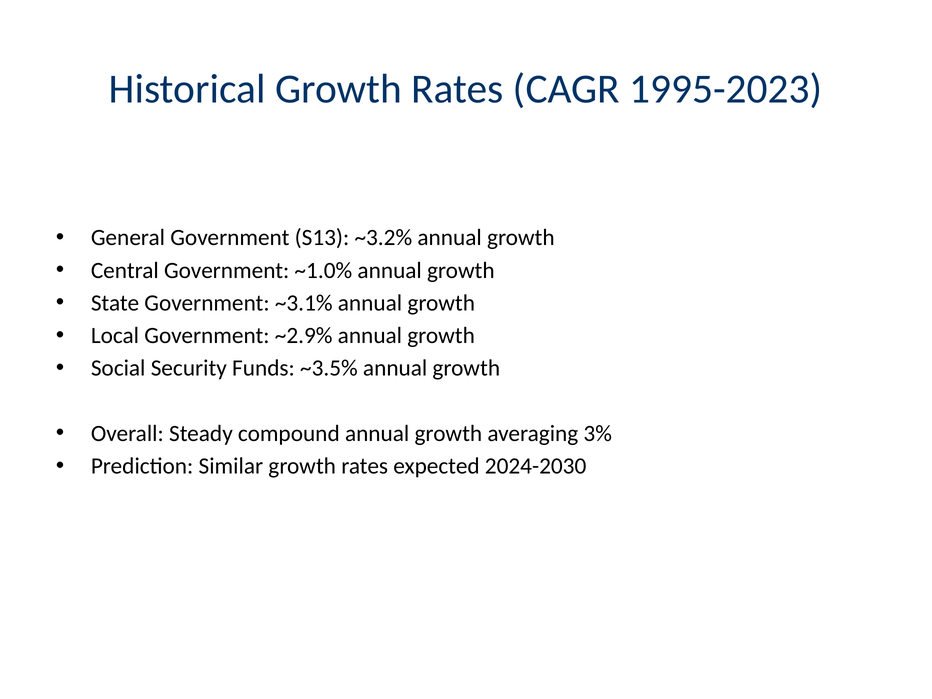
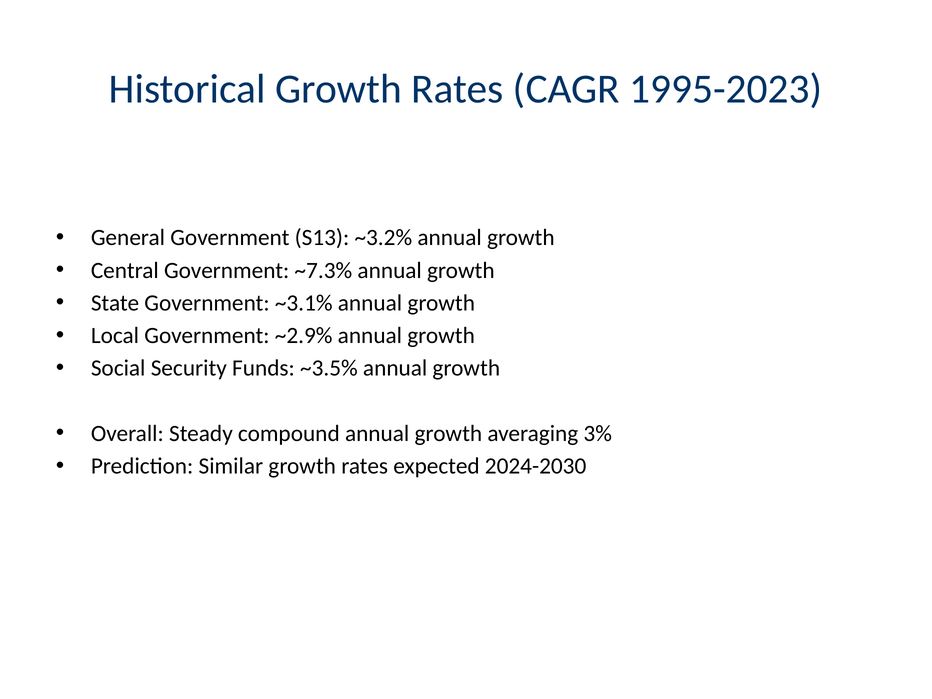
~1.0%: ~1.0% -> ~7.3%
